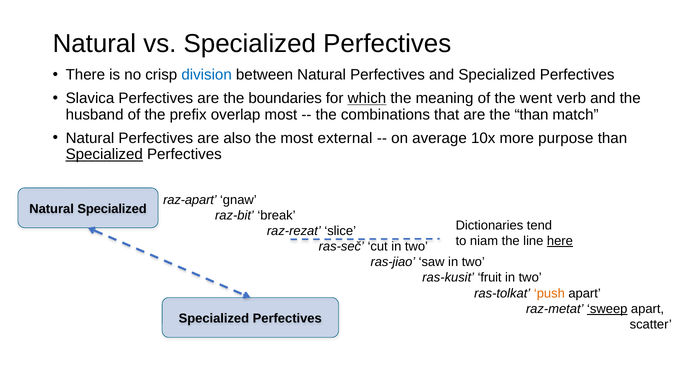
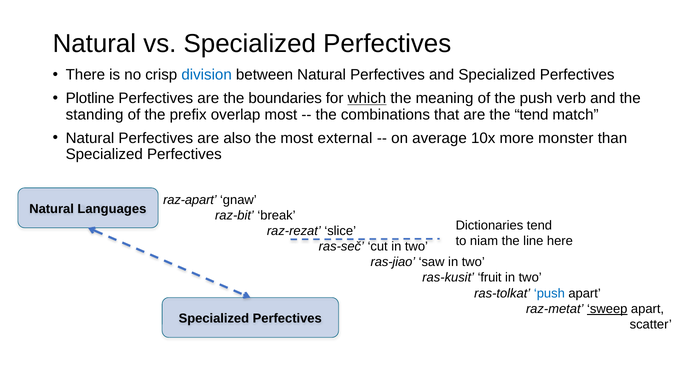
Slavica: Slavica -> Plotline
the went: went -> push
husband: husband -> standing
the than: than -> tend
purpose: purpose -> monster
Specialized at (104, 154) underline: present -> none
Natural Specialized: Specialized -> Languages
here underline: present -> none
push at (549, 293) colour: orange -> blue
